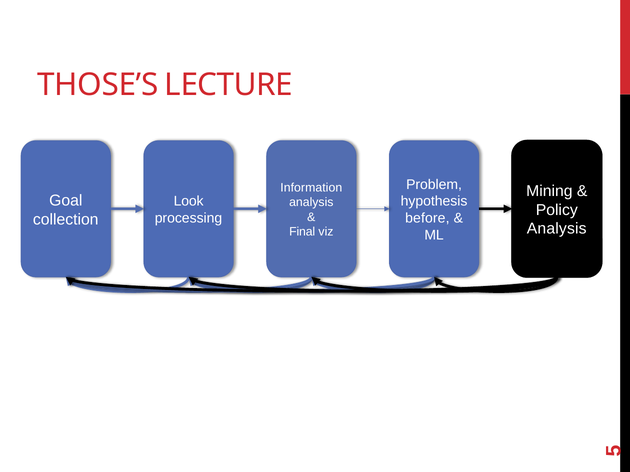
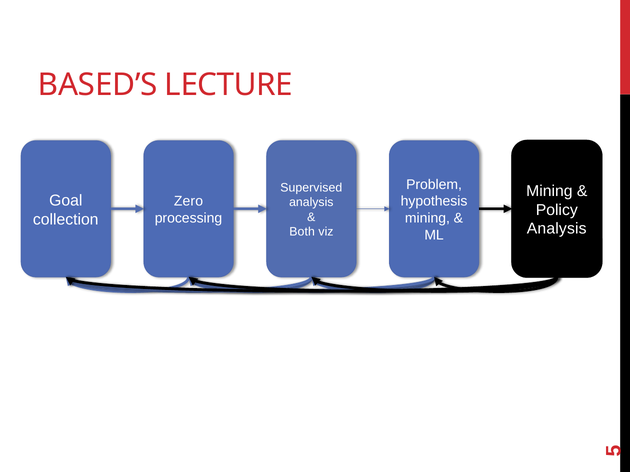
THOSE’S: THOSE’S -> BASED’S
Information: Information -> Supervised
Look: Look -> Zero
before at (427, 218): before -> mining
Final: Final -> Both
